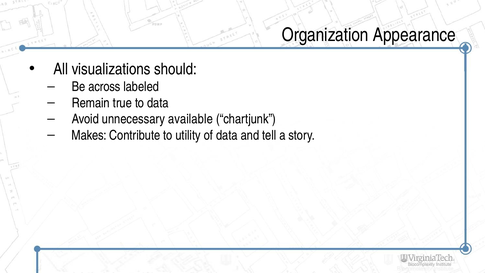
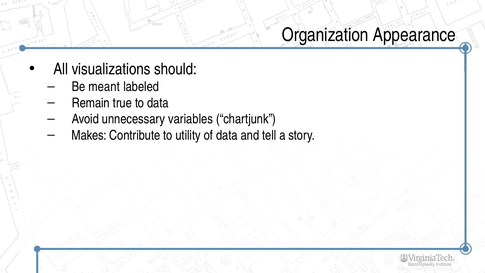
across: across -> meant
available: available -> variables
